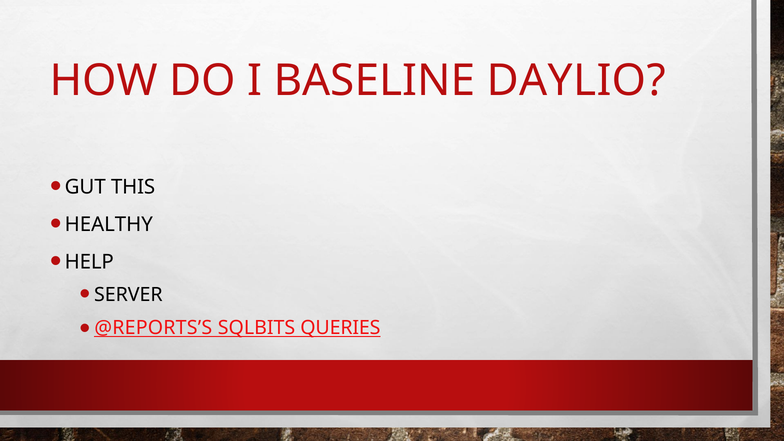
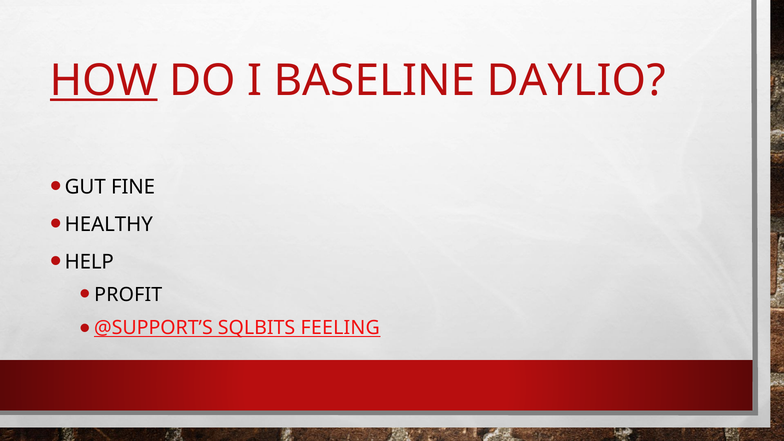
HOW underline: none -> present
THIS: THIS -> FINE
SERVER: SERVER -> PROFIT
@REPORTS’S: @REPORTS’S -> @SUPPORT’S
QUERIES: QUERIES -> FEELING
